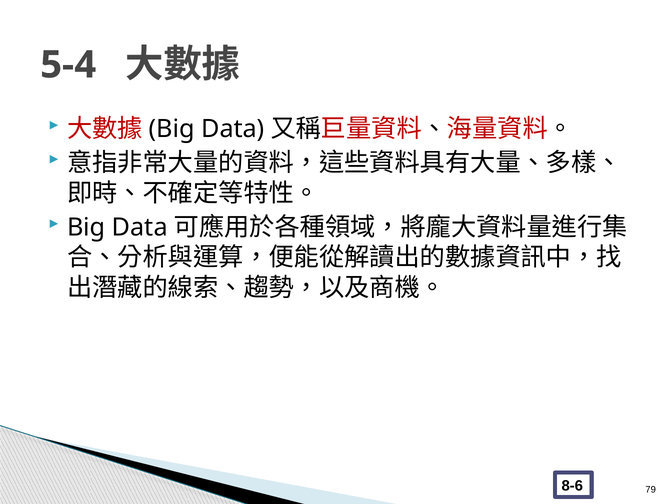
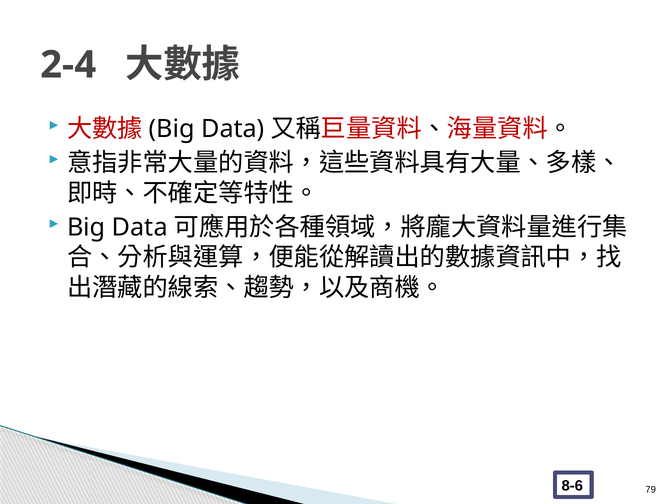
5-4: 5-4 -> 2-4
